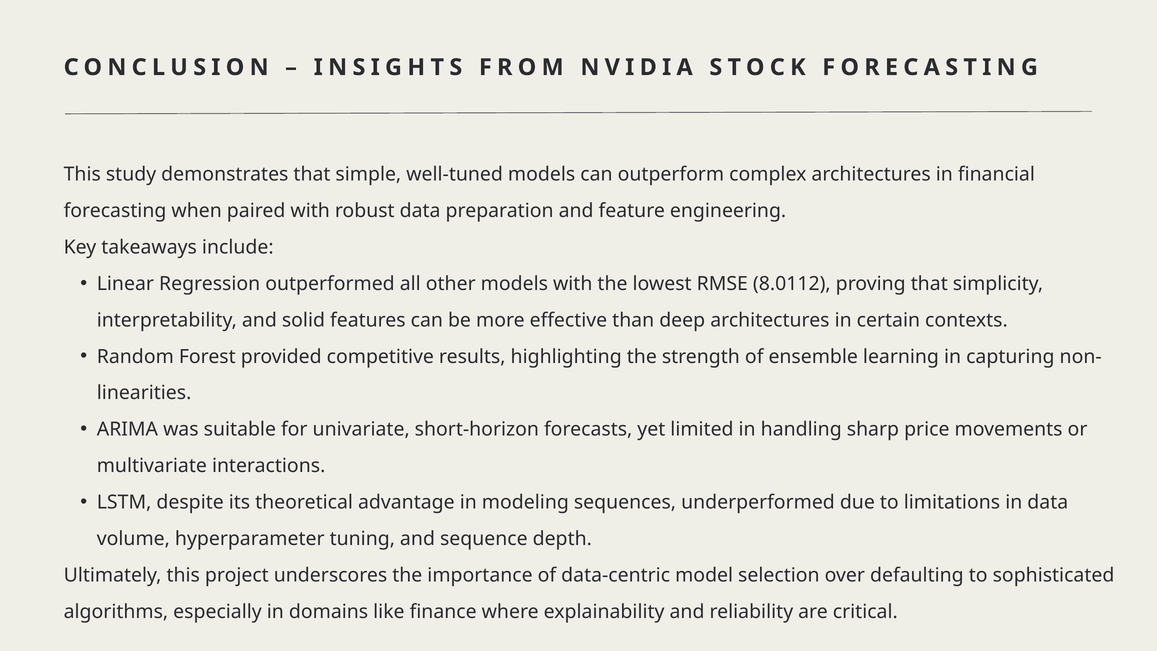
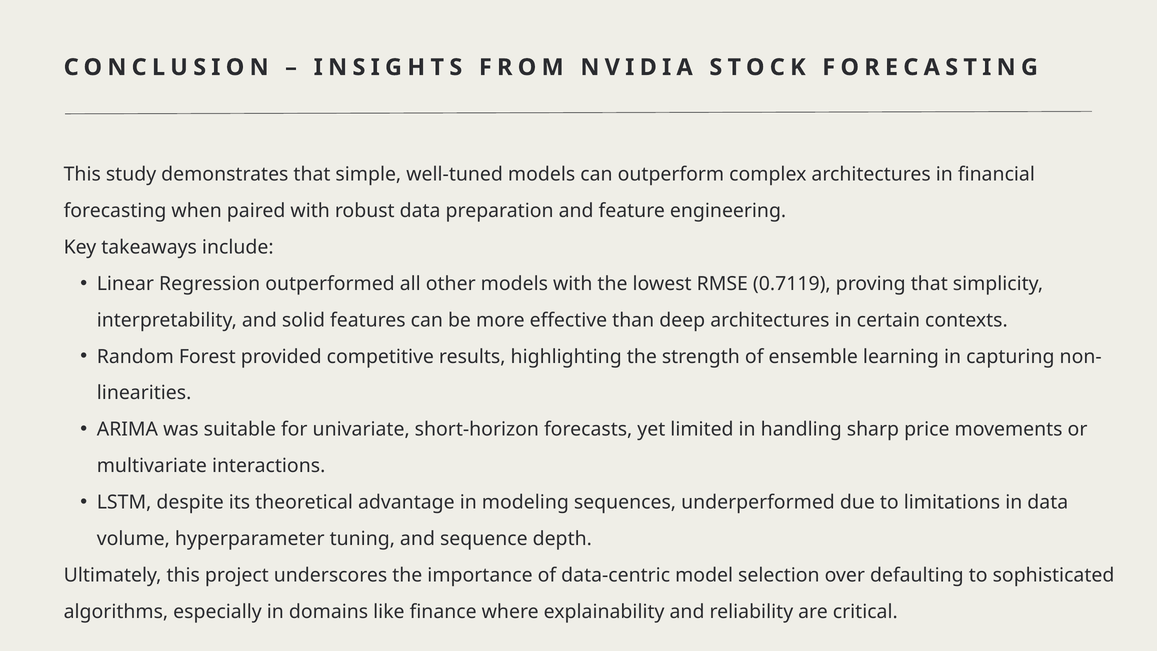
8.0112: 8.0112 -> 0.7119
